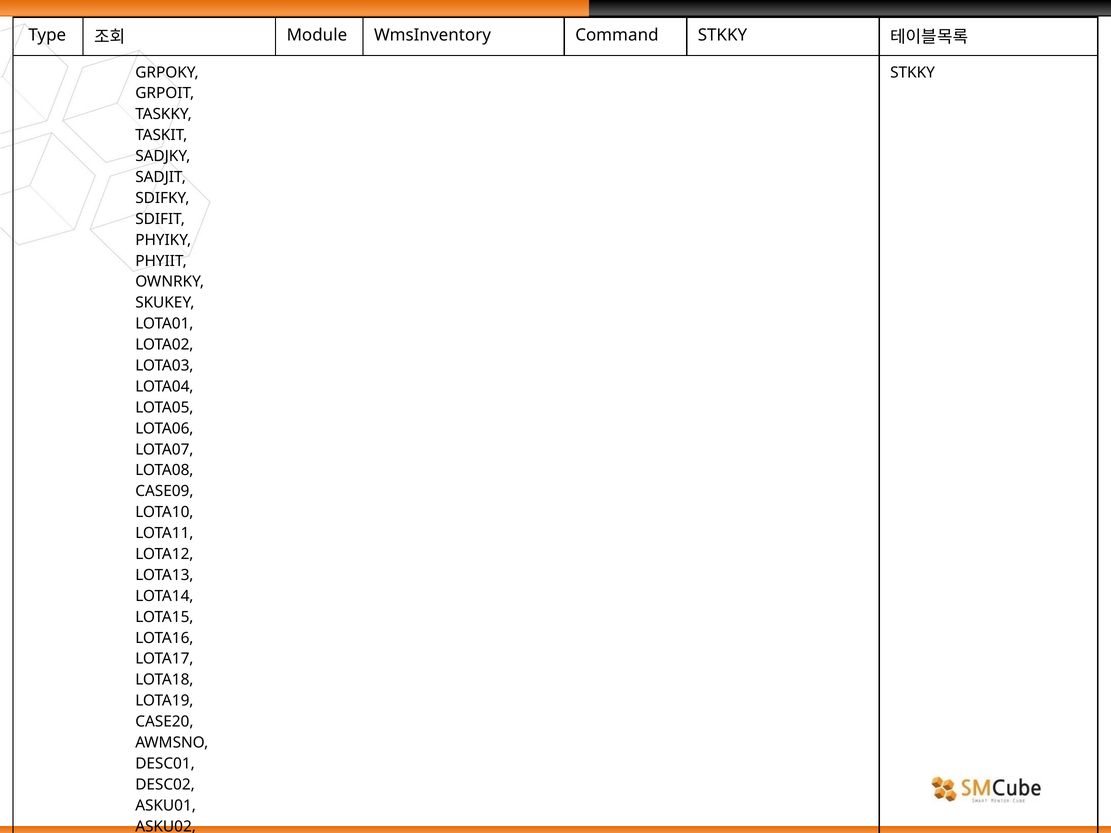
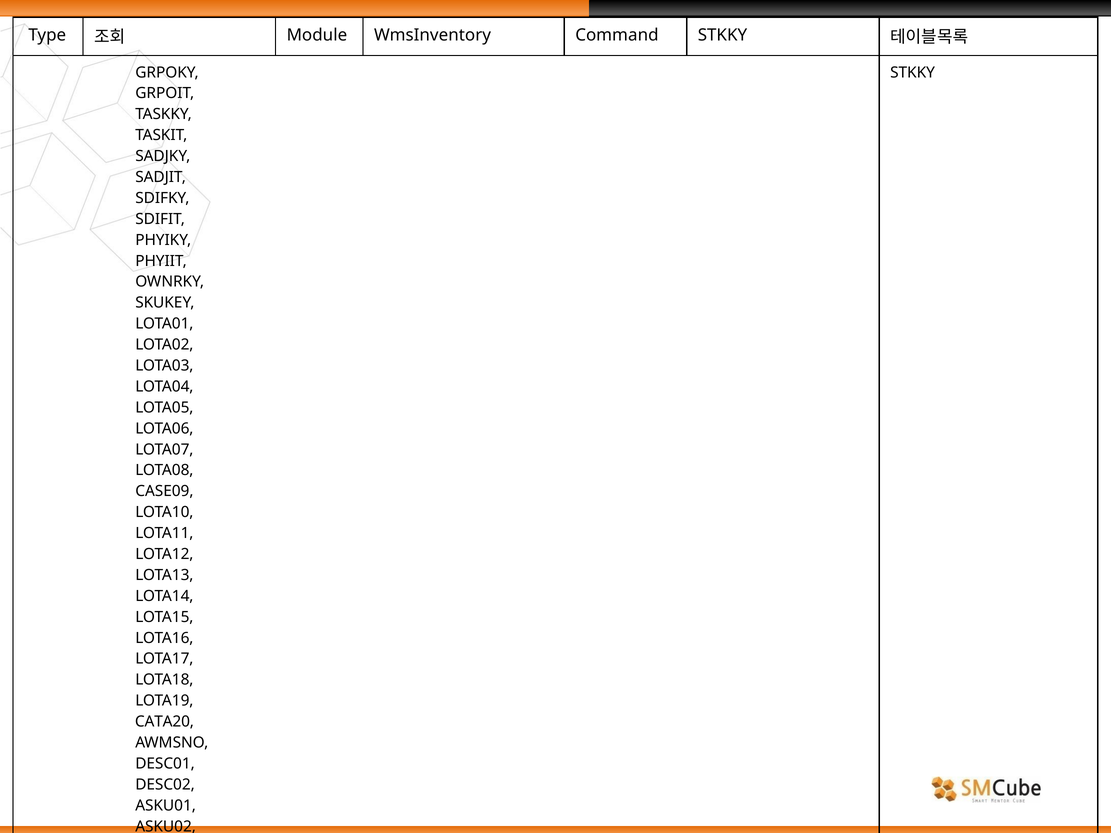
CASE20: CASE20 -> CATA20
